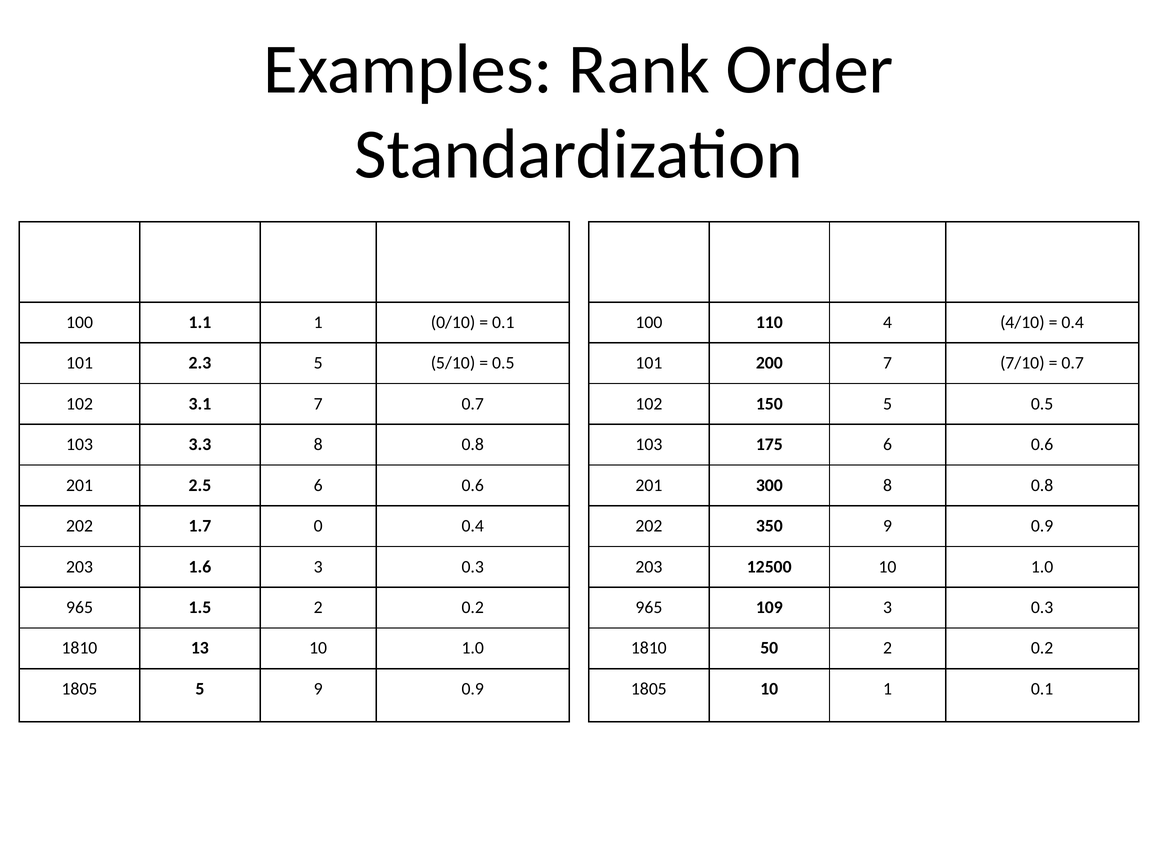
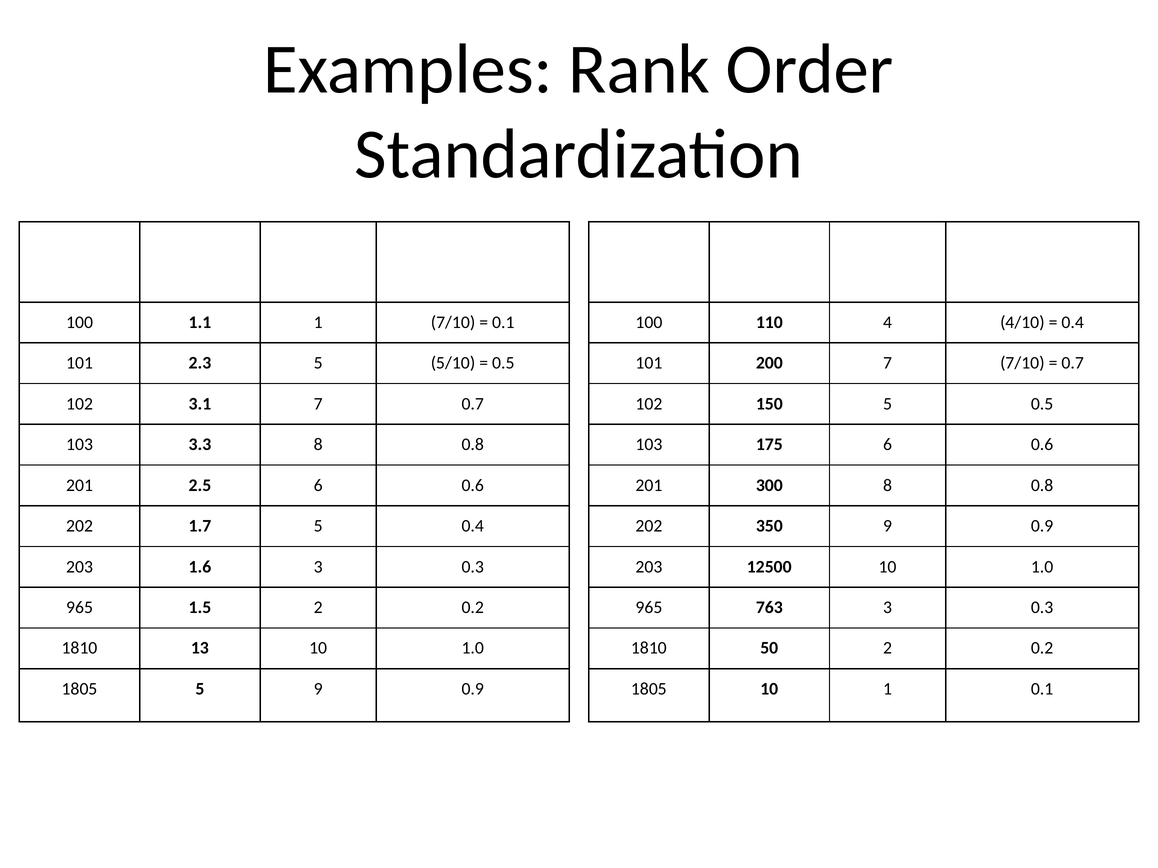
1 0/10: 0/10 -> 7/10
1.7 0: 0 -> 5
109: 109 -> 763
